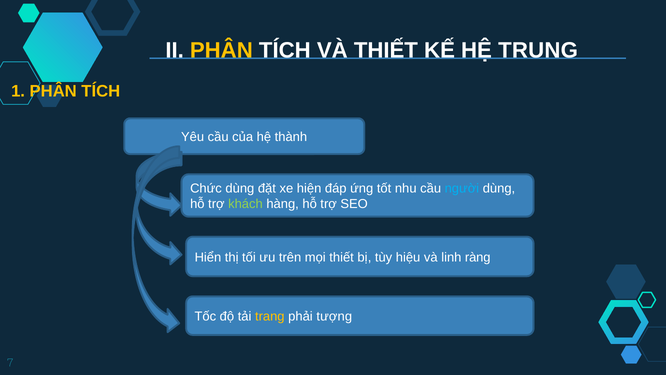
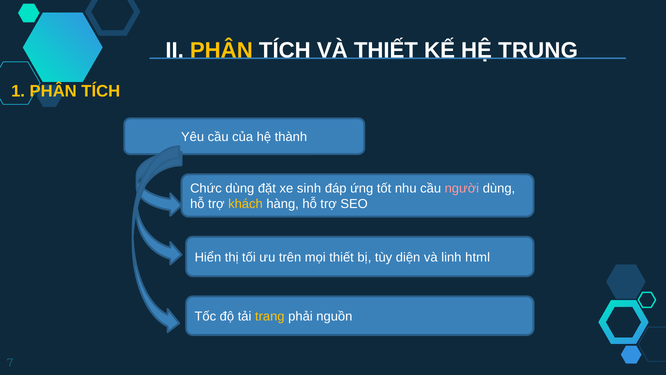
hiện: hiện -> sinh
người colour: light blue -> pink
khách colour: light green -> yellow
hiệu: hiệu -> diện
ràng: ràng -> html
tượng: tượng -> nguồn
